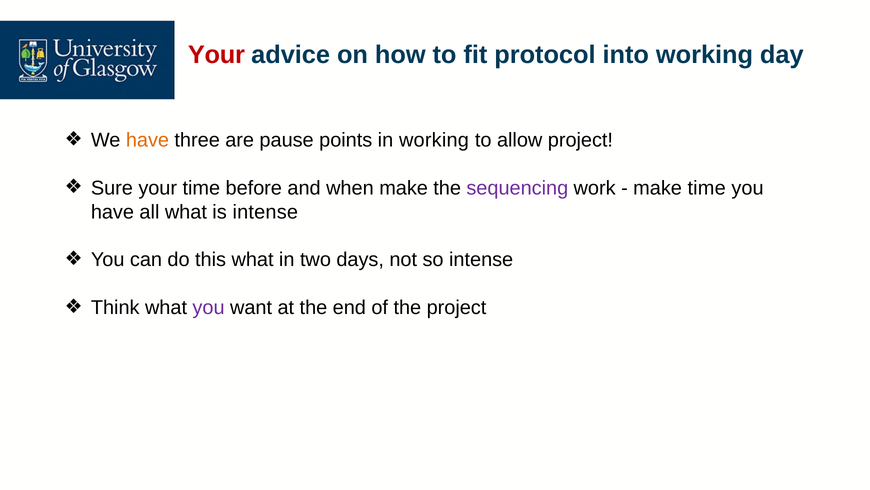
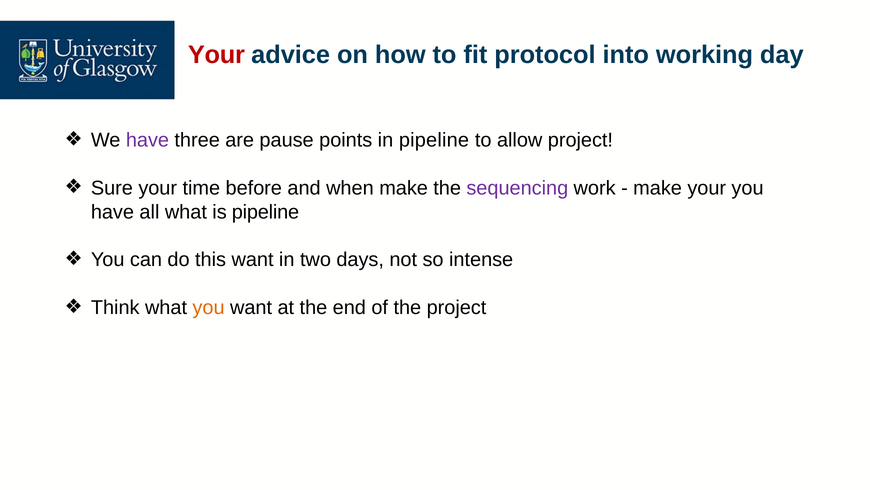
have at (147, 140) colour: orange -> purple
in working: working -> pipeline
make time: time -> your
is intense: intense -> pipeline
this what: what -> want
you at (209, 307) colour: purple -> orange
